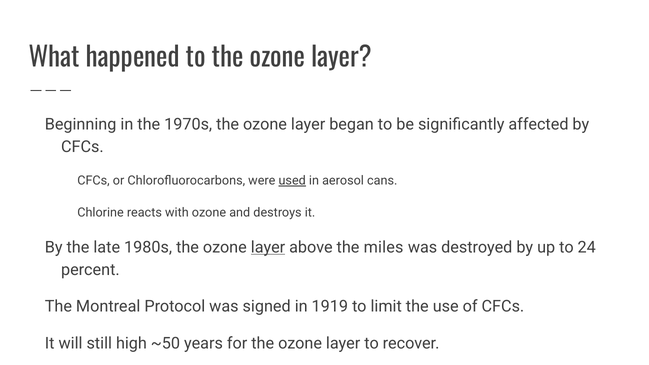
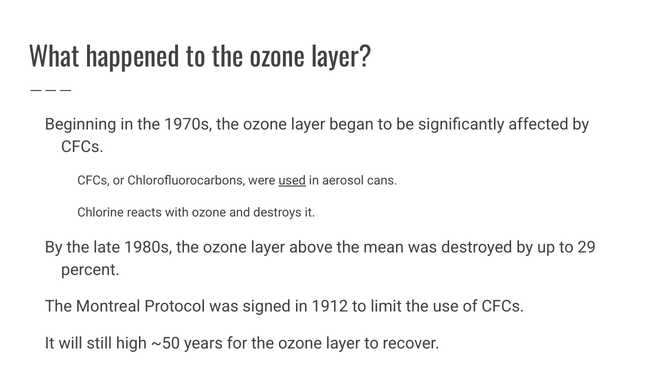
layer at (268, 247) underline: present -> none
miles: miles -> mean
24: 24 -> 29
1919: 1919 -> 1912
